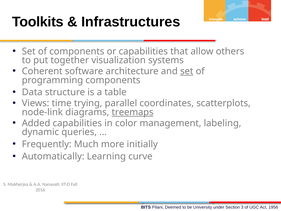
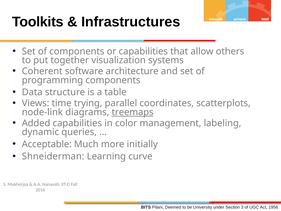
set at (187, 71) underline: present -> none
Frequently: Frequently -> Acceptable
Automatically: Automatically -> Shneiderman
